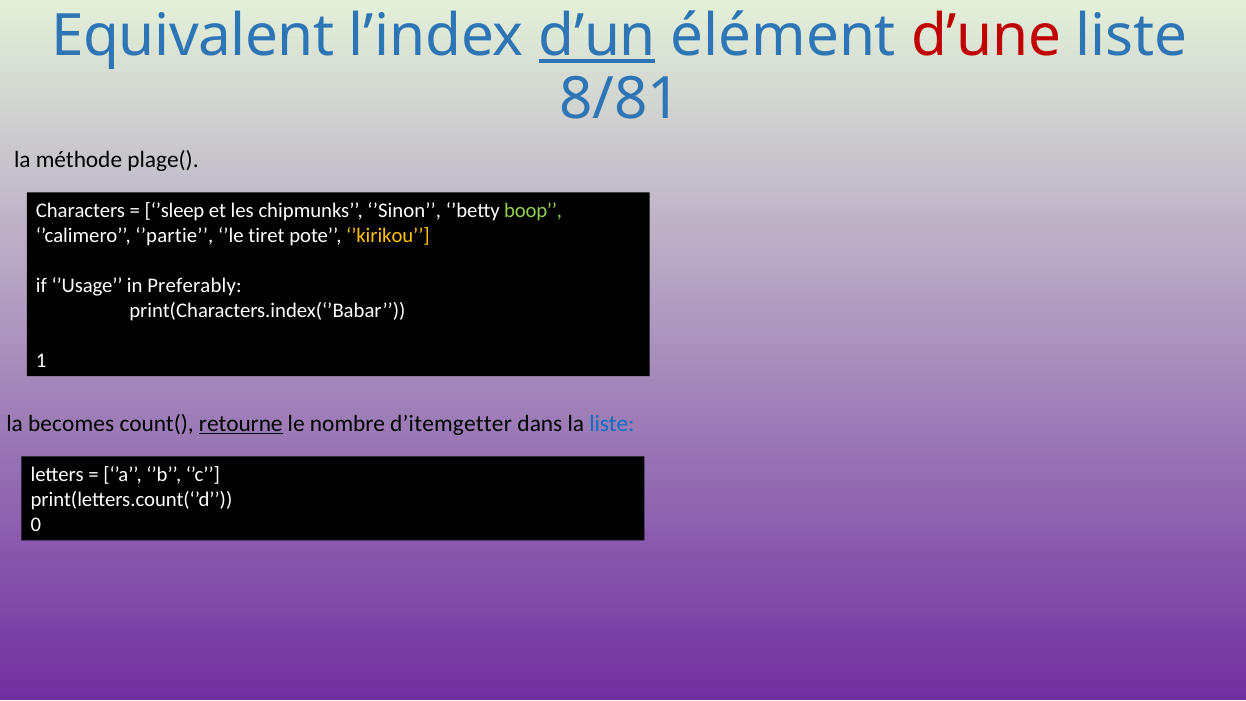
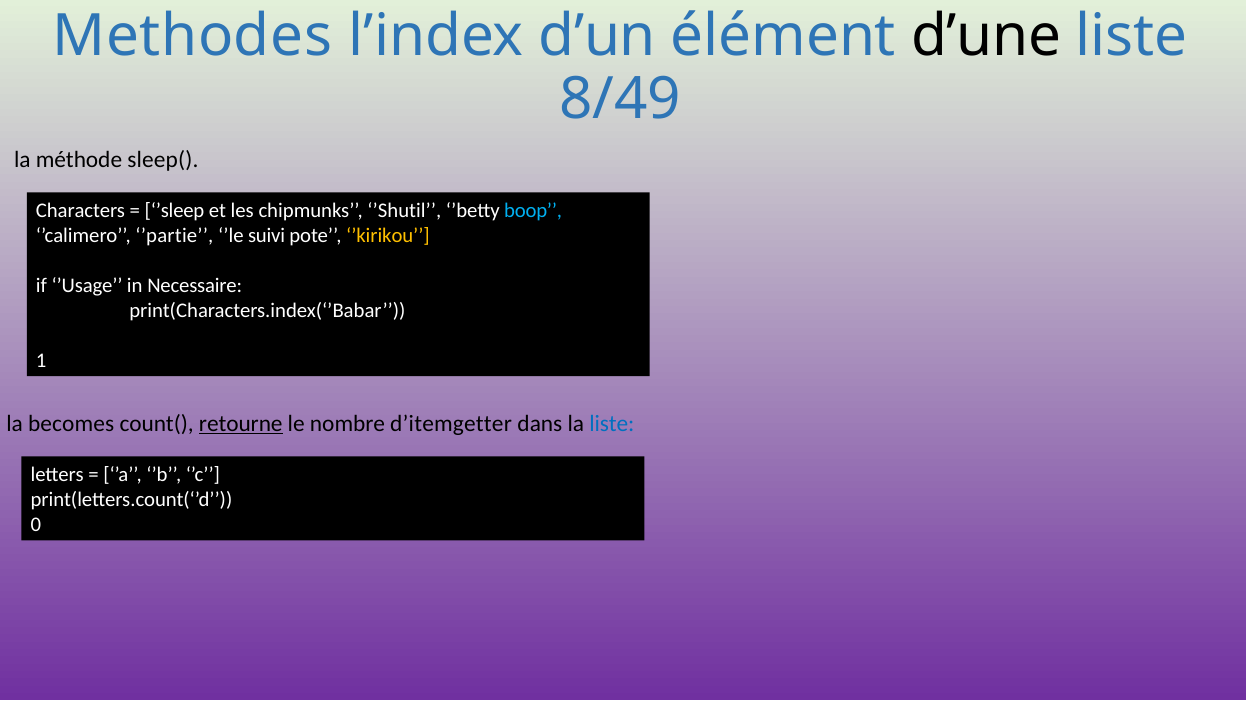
Equivalent: Equivalent -> Methodes
d’un underline: present -> none
d’une colour: red -> black
8/81: 8/81 -> 8/49
plage(: plage( -> sleep(
’Sinon: ’Sinon -> ’Shutil
boop colour: light green -> light blue
tiret: tiret -> suivi
Preferably: Preferably -> Necessaire
